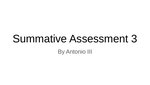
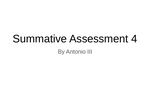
3: 3 -> 4
